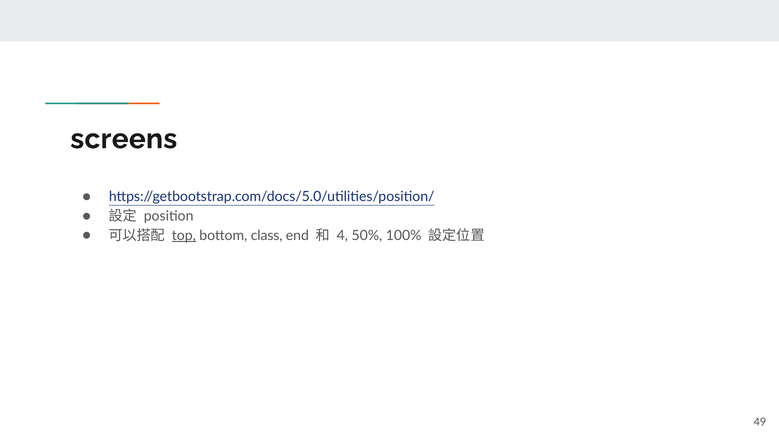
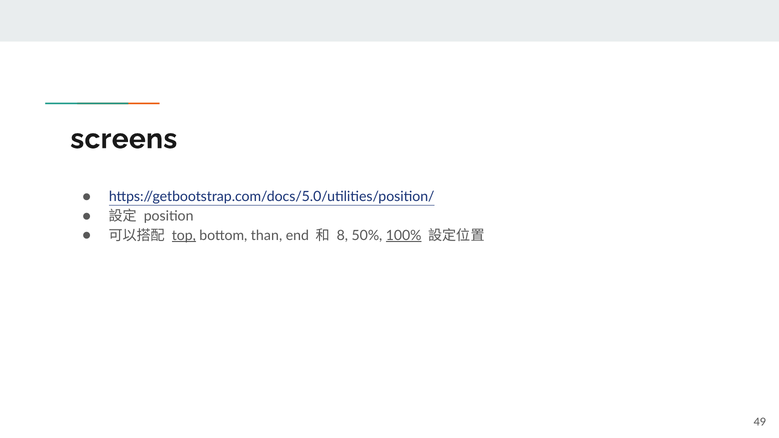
class: class -> than
4: 4 -> 8
100% underline: none -> present
